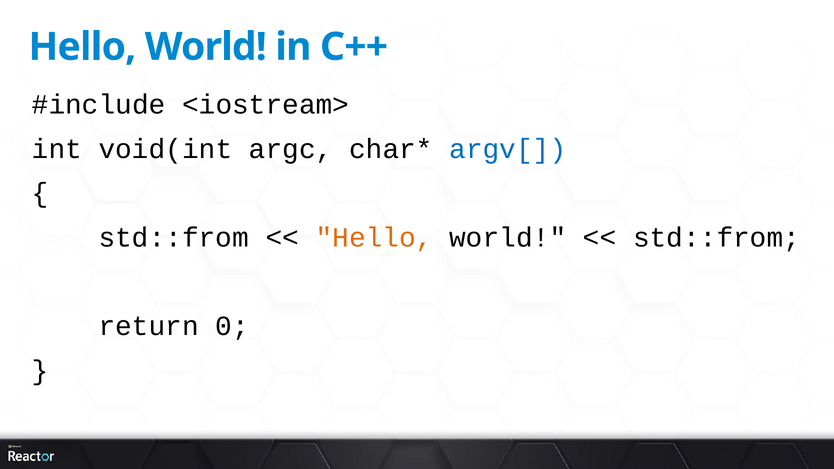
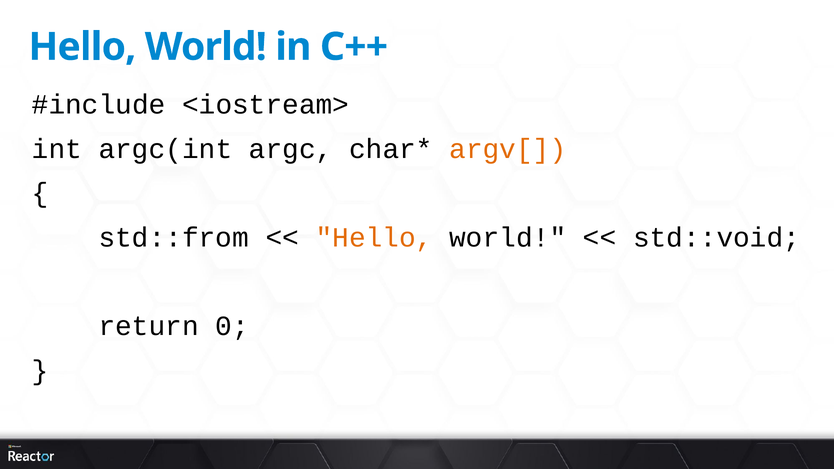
void(int: void(int -> argc(int
argv[ colour: blue -> orange
std::from at (717, 238): std::from -> std::void
